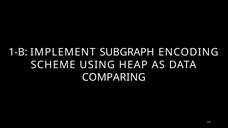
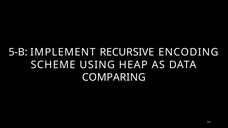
1-B: 1-B -> 5-B
SUBGRAPH: SUBGRAPH -> RECURSIVE
